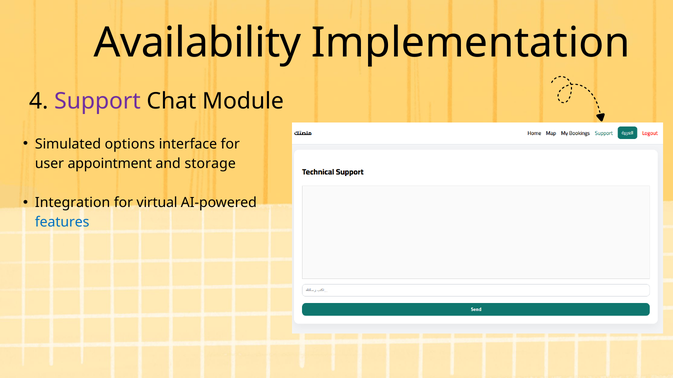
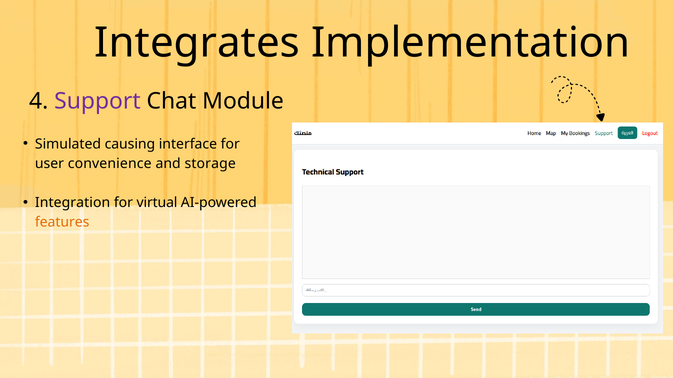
Availability: Availability -> Integrates
options: options -> causing
appointment: appointment -> convenience
features colour: blue -> orange
